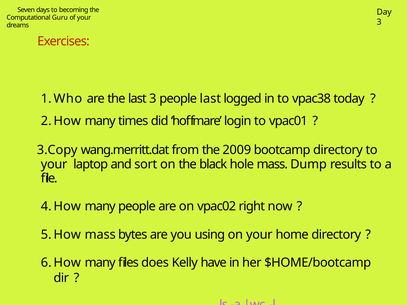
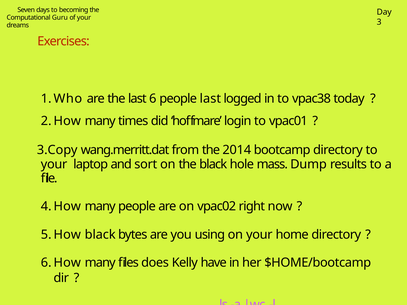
last 3: 3 -> 6
2009: 2009 -> 2014
mass at (100, 235): mass -> black
